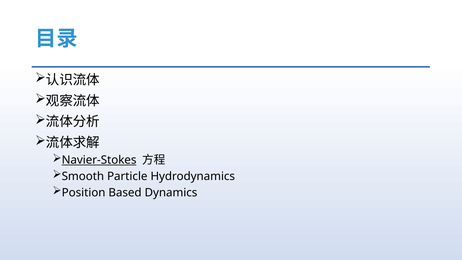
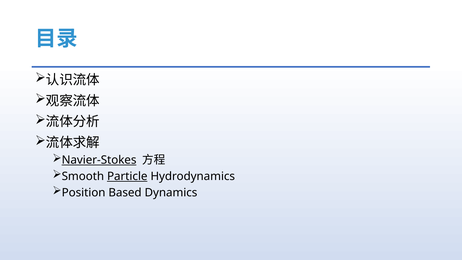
Particle underline: none -> present
